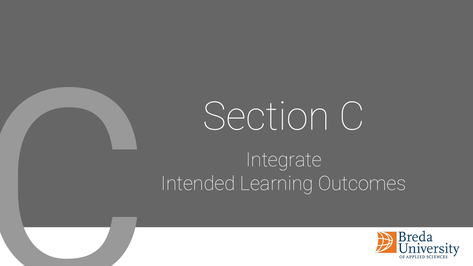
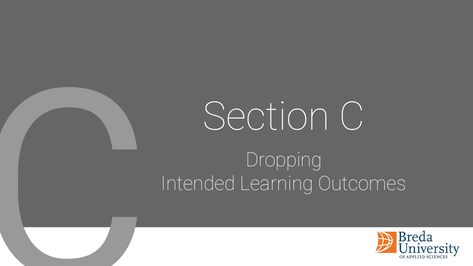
Integrate: Integrate -> Dropping
